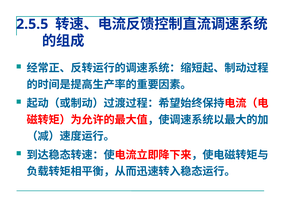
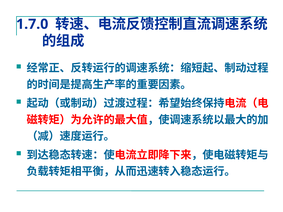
2.5.5: 2.5.5 -> 1.7.0
